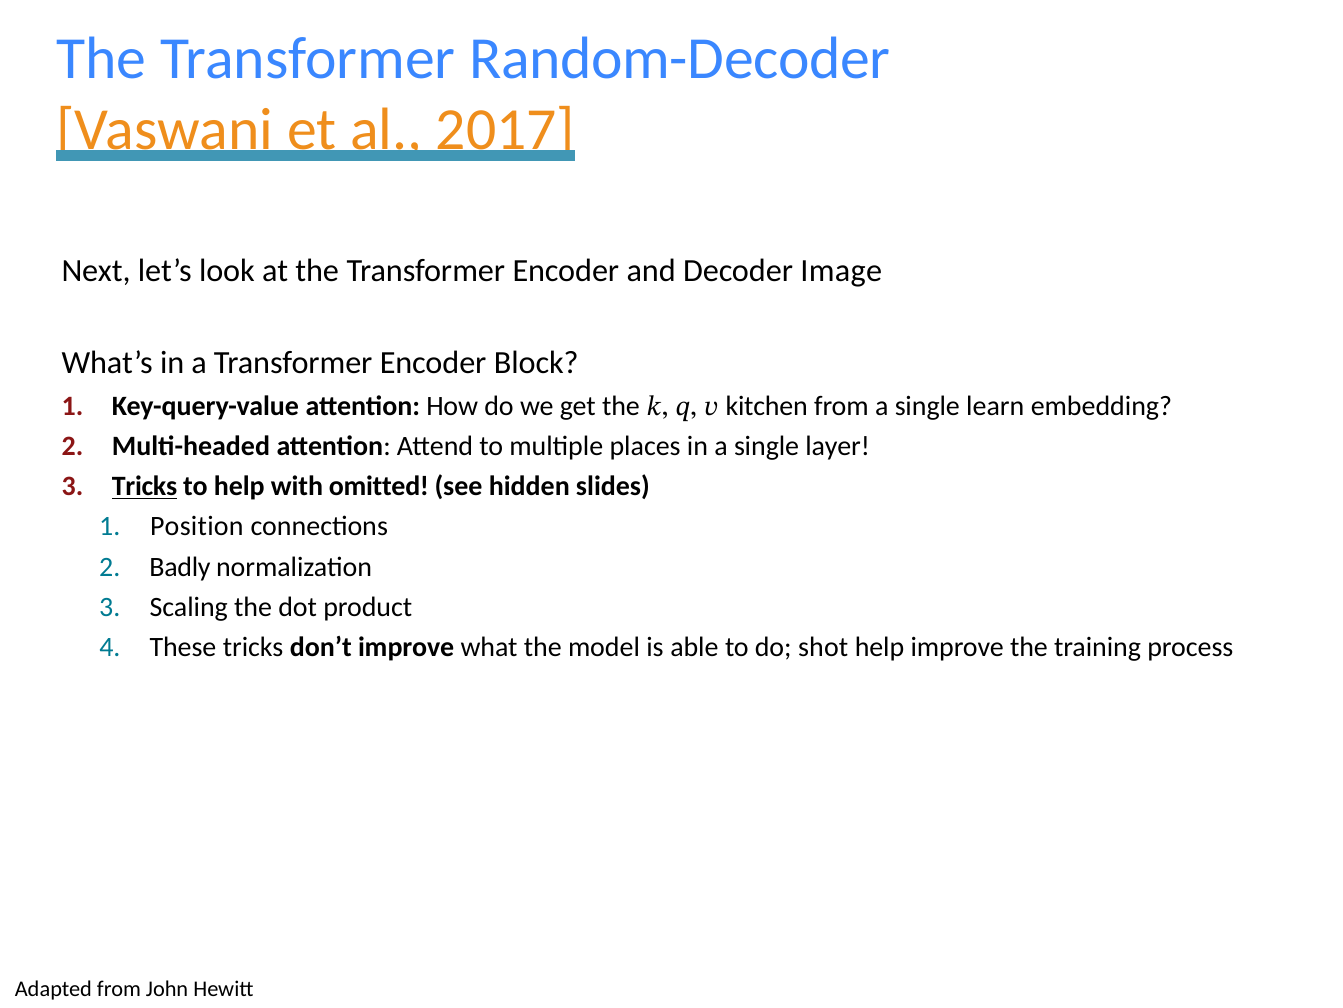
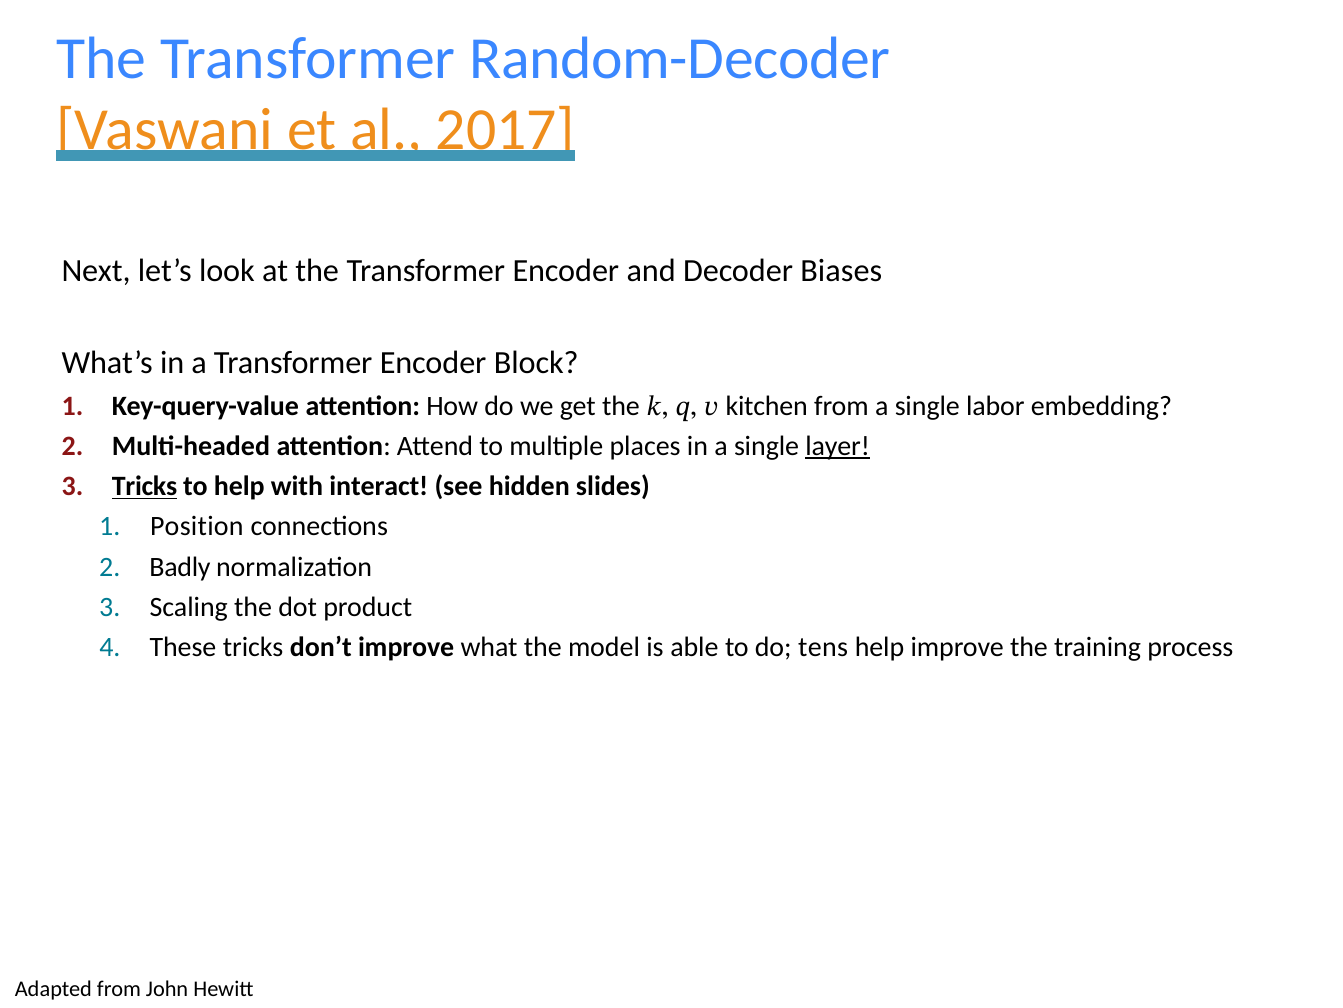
Image: Image -> Biases
learn: learn -> labor
layer underline: none -> present
omitted: omitted -> interact
shot: shot -> tens
